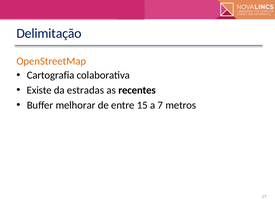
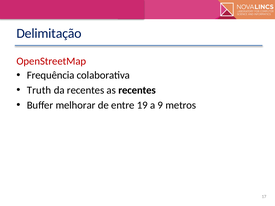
OpenStreetMap colour: orange -> red
Cartografia: Cartografia -> Frequência
Existe: Existe -> Truth
da estradas: estradas -> recentes
15: 15 -> 19
7: 7 -> 9
